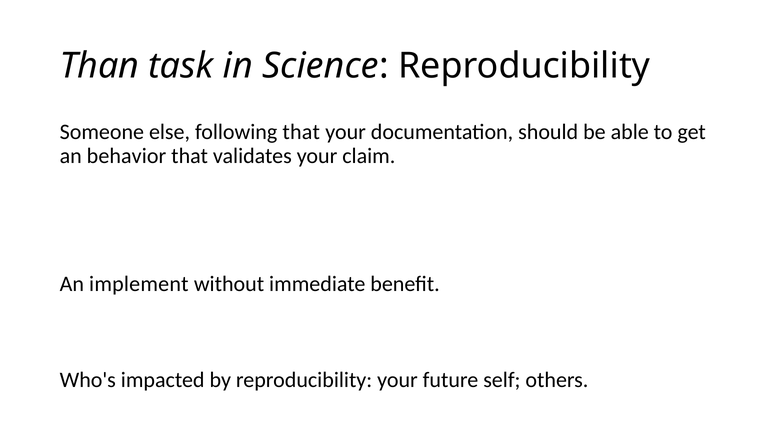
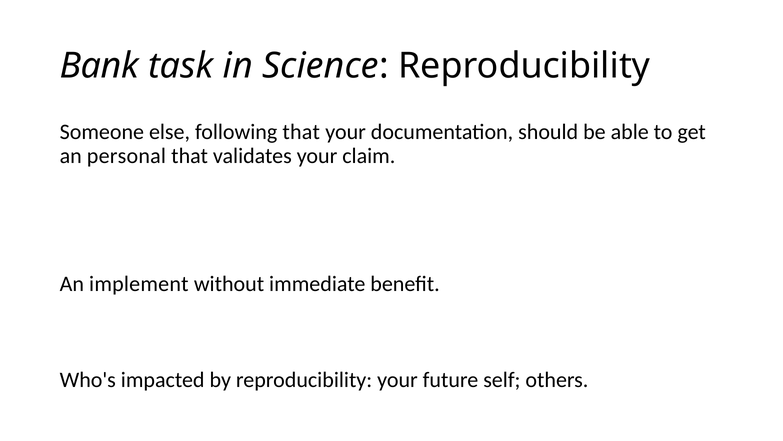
Than: Than -> Bank
behavior: behavior -> personal
